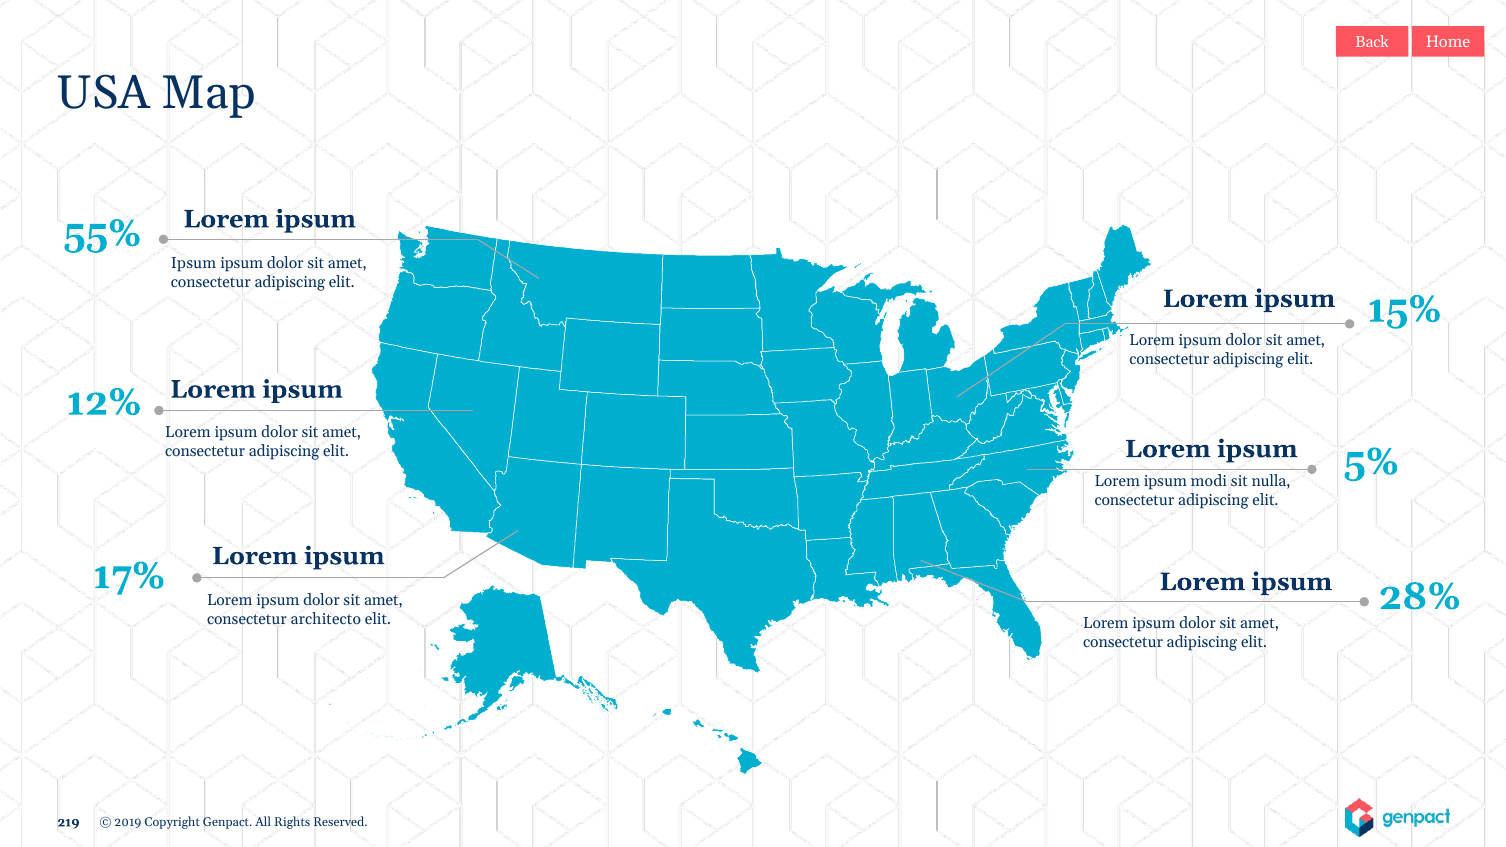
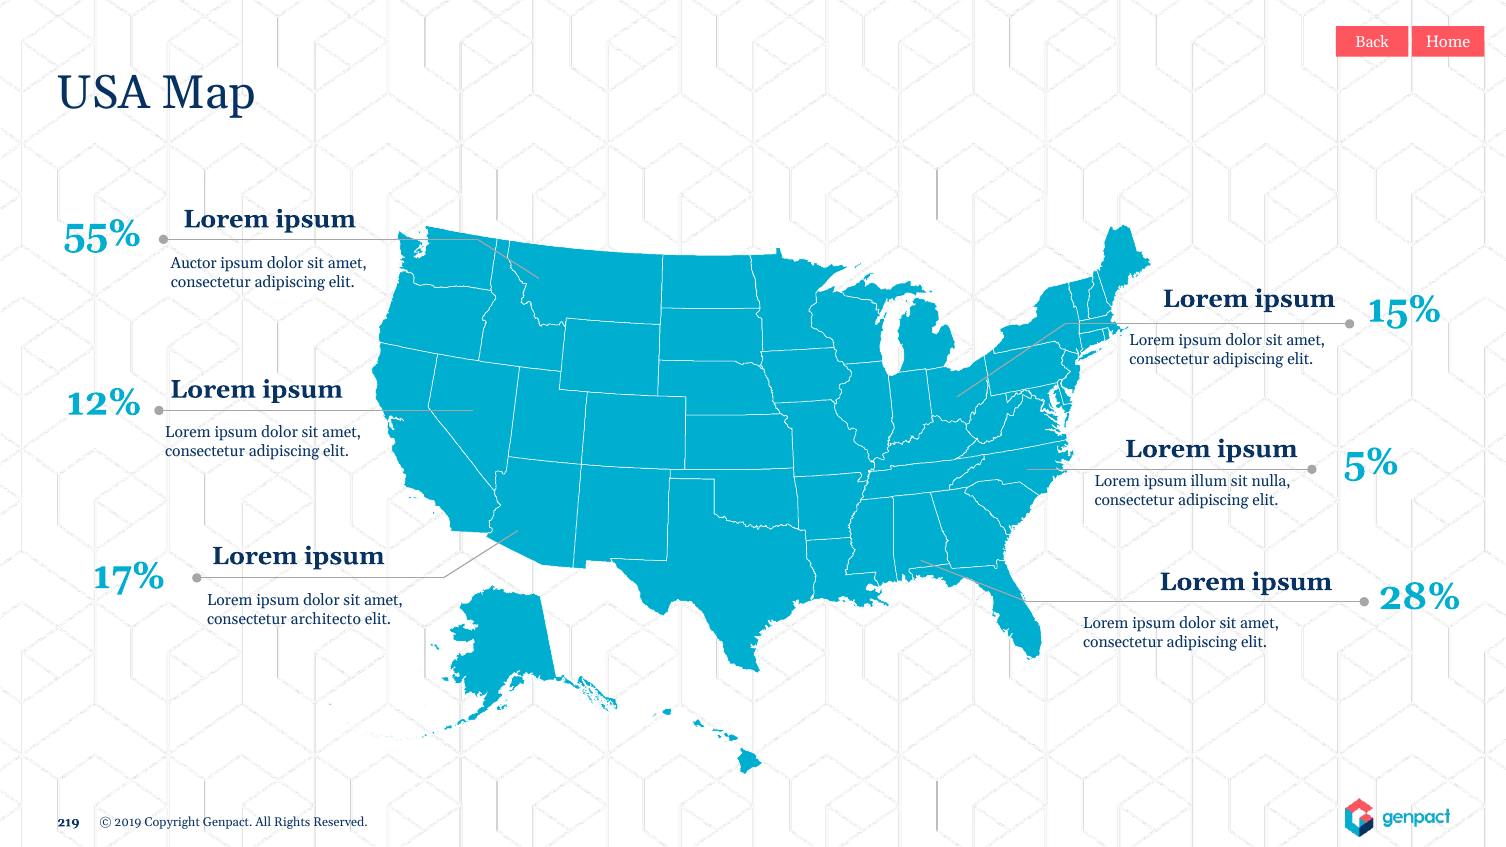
Ipsum at (194, 263): Ipsum -> Auctor
modi: modi -> illum
